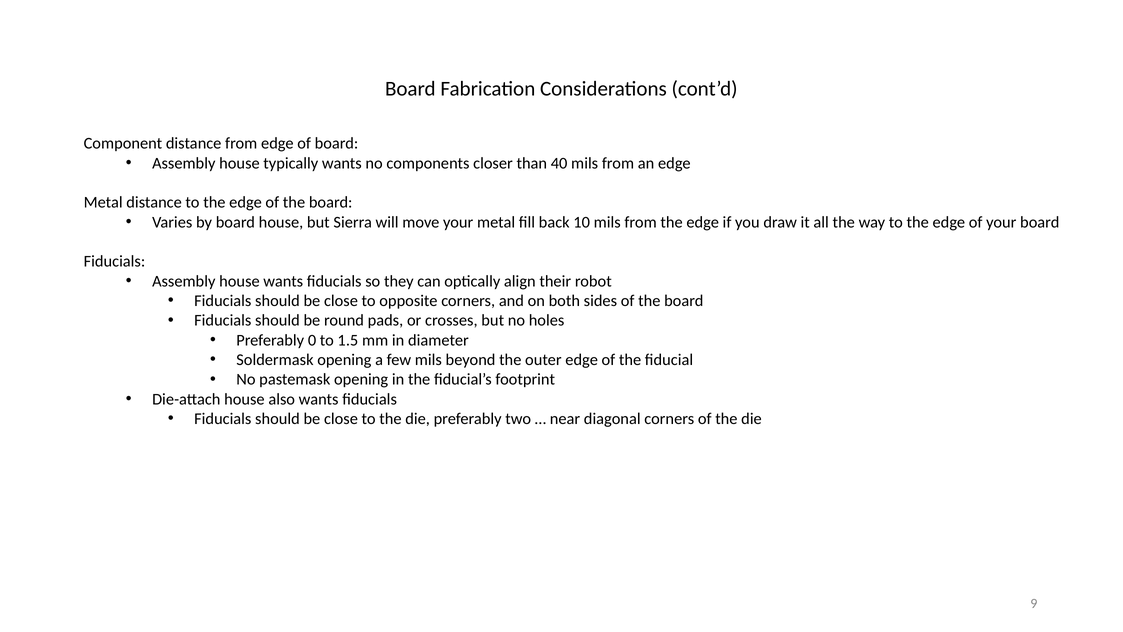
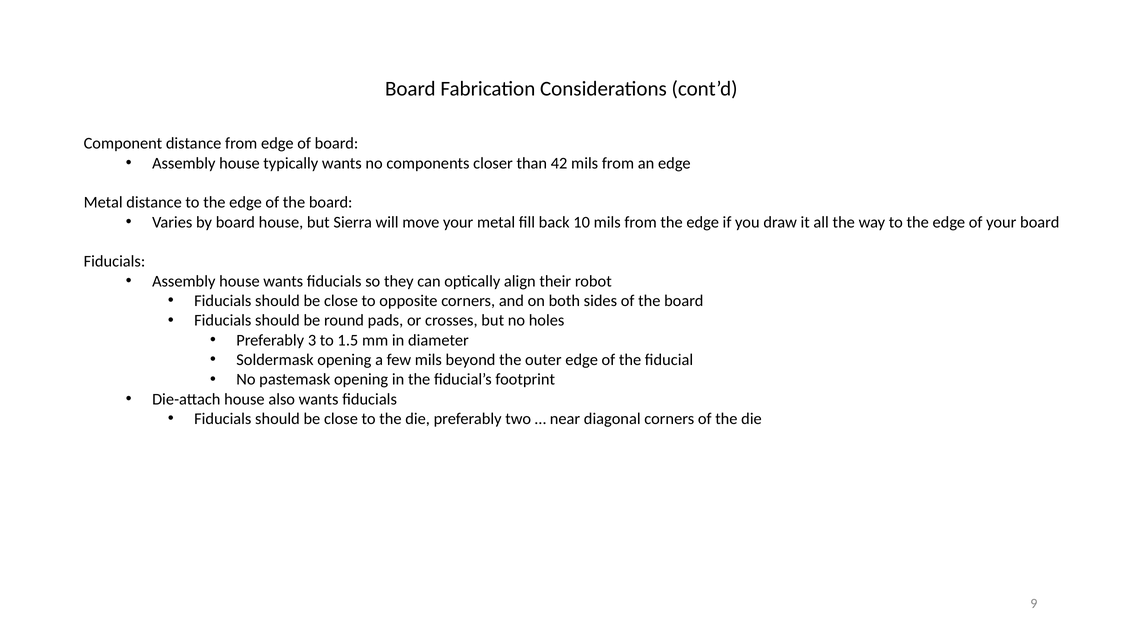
40: 40 -> 42
0: 0 -> 3
